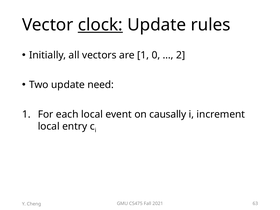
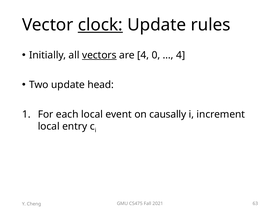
vectors underline: none -> present
are 1: 1 -> 4
2 at (181, 55): 2 -> 4
need: need -> head
